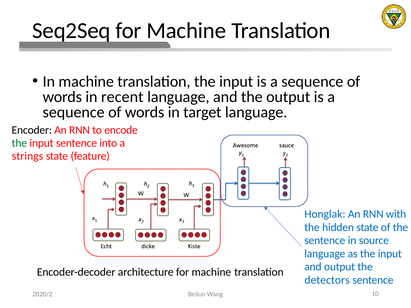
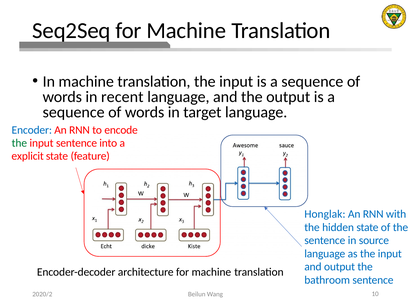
Encoder colour: black -> blue
strings: strings -> explicit
detectors: detectors -> bathroom
